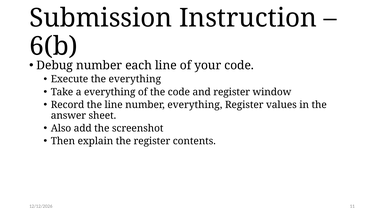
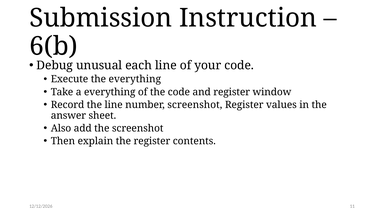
Debug number: number -> unusual
number everything: everything -> screenshot
